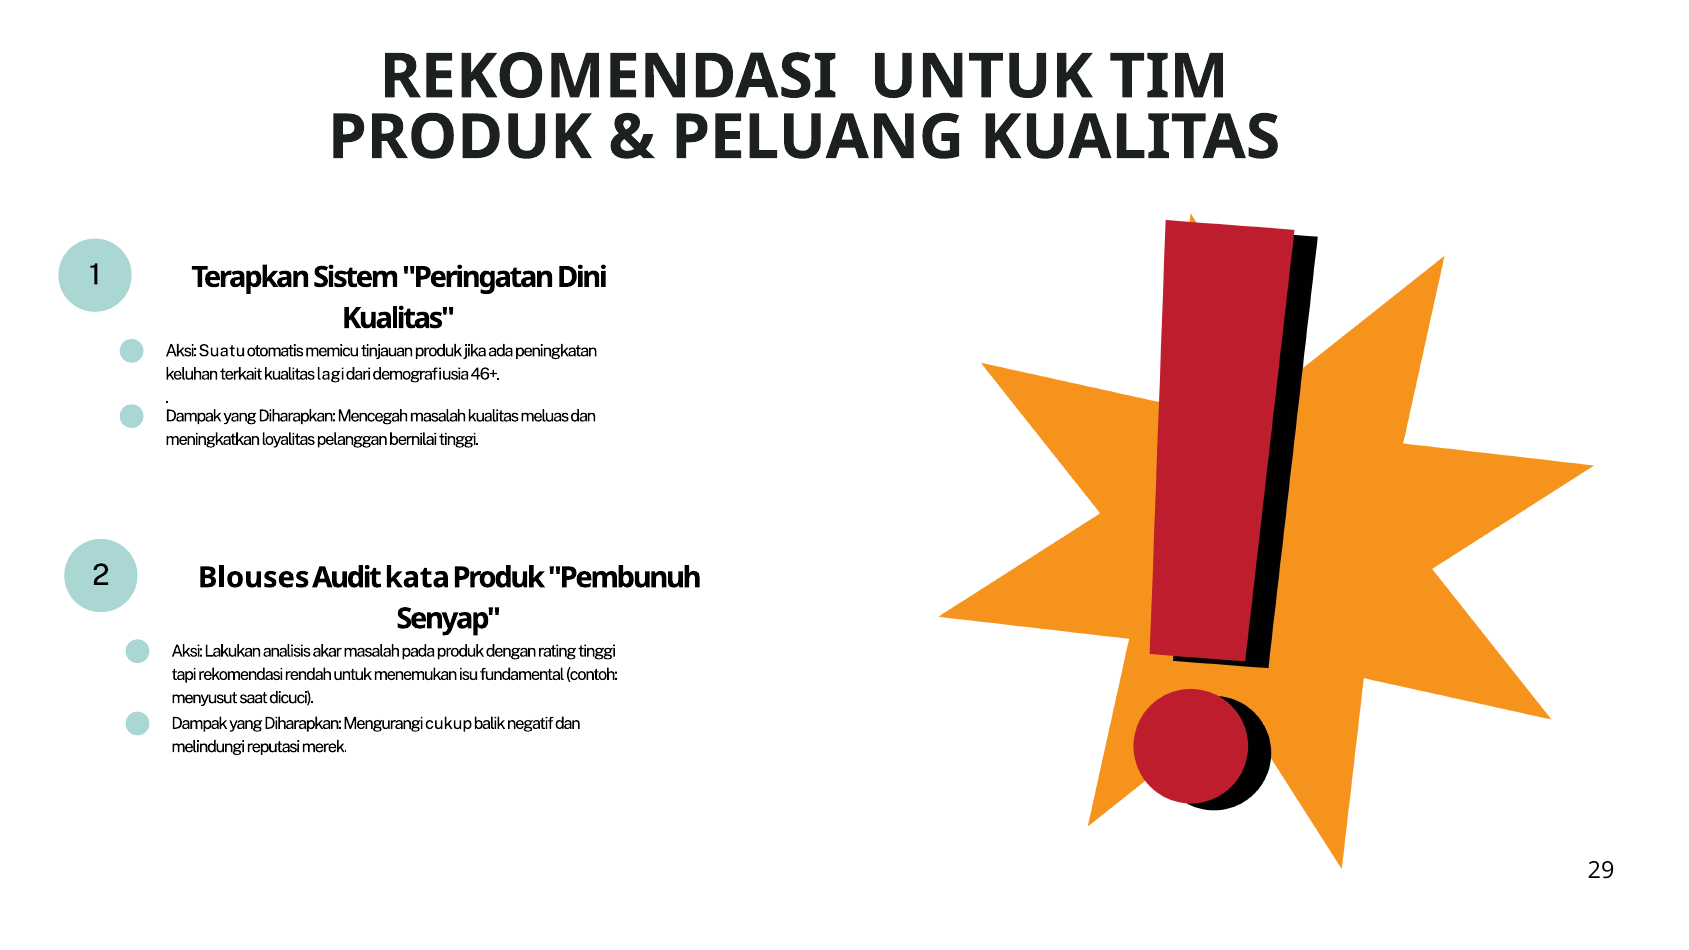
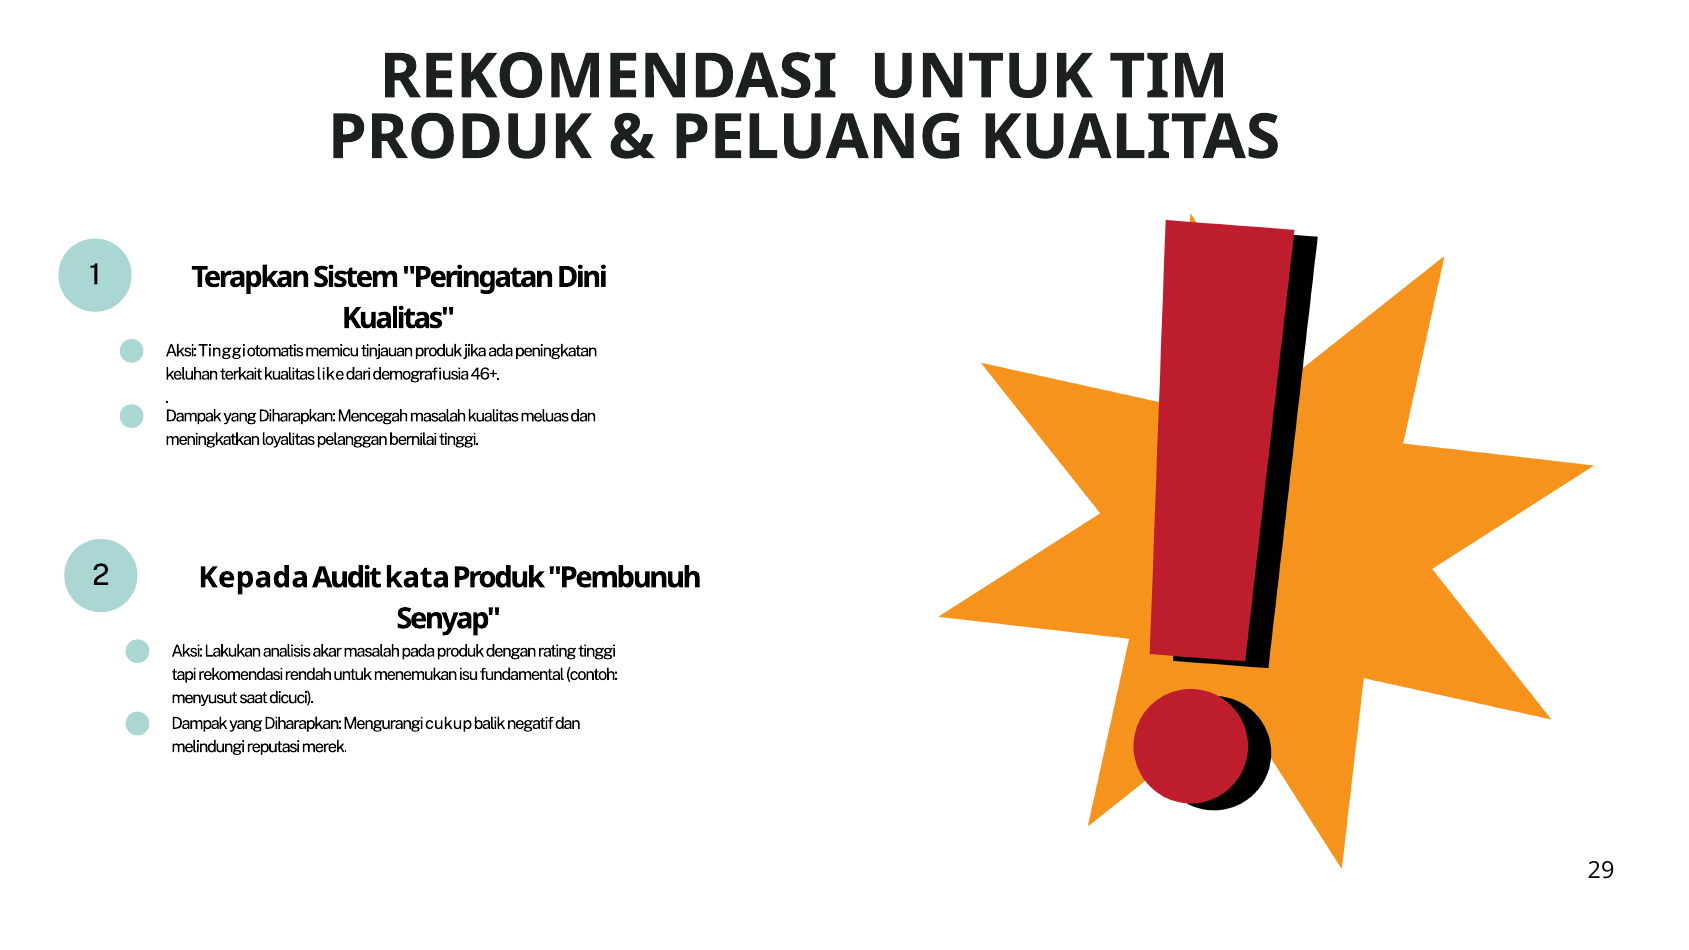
Aksi Suatu: Suatu -> Tinggi
lagi: lagi -> like
Blouses: Blouses -> Kepada
